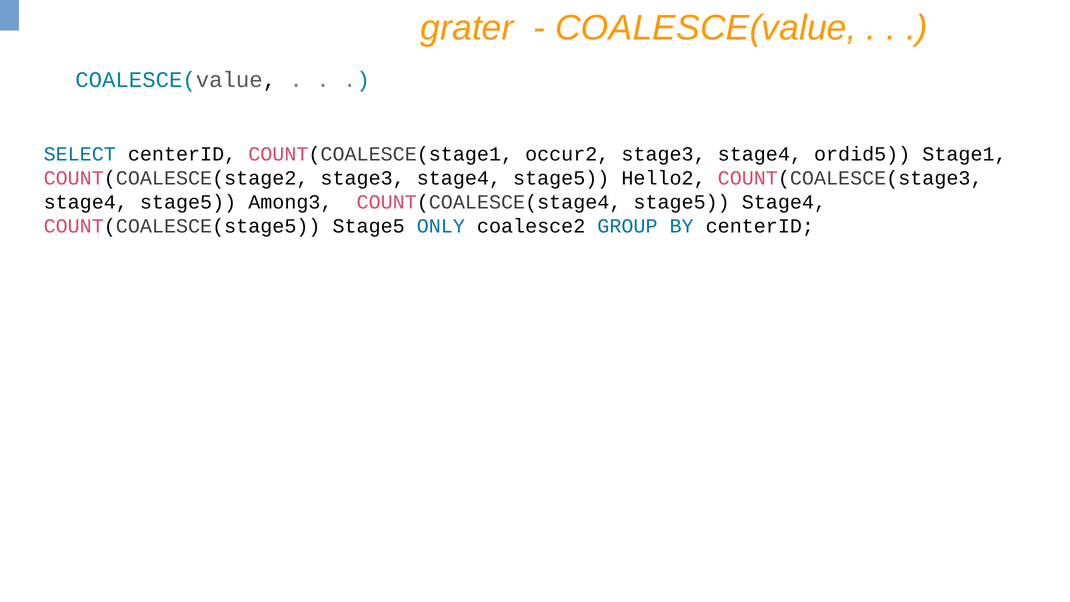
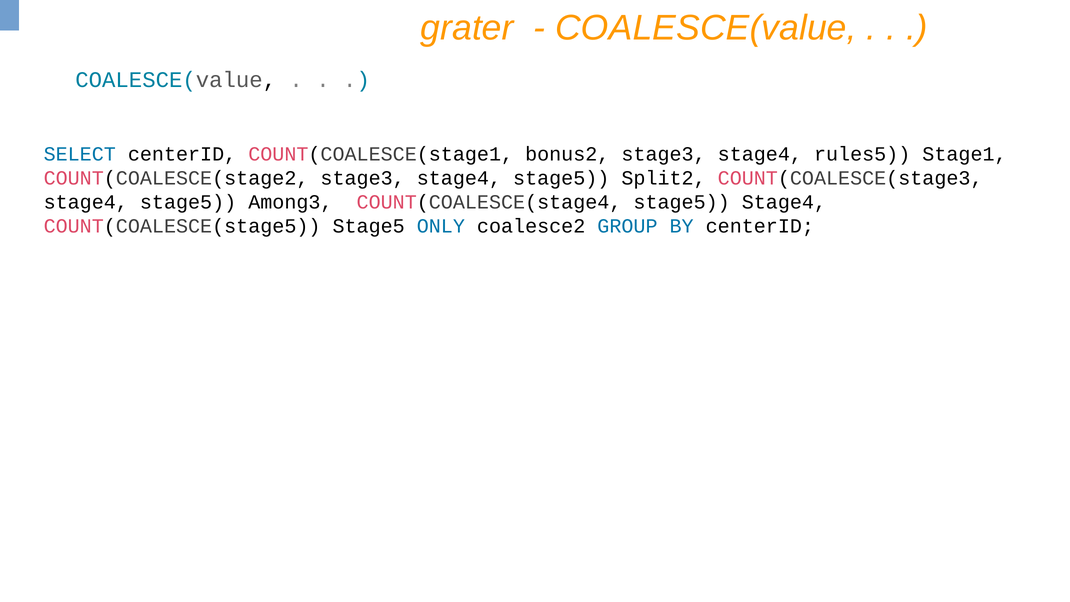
occur2: occur2 -> bonus2
ordid5: ordid5 -> rules5
Hello2: Hello2 -> Split2
